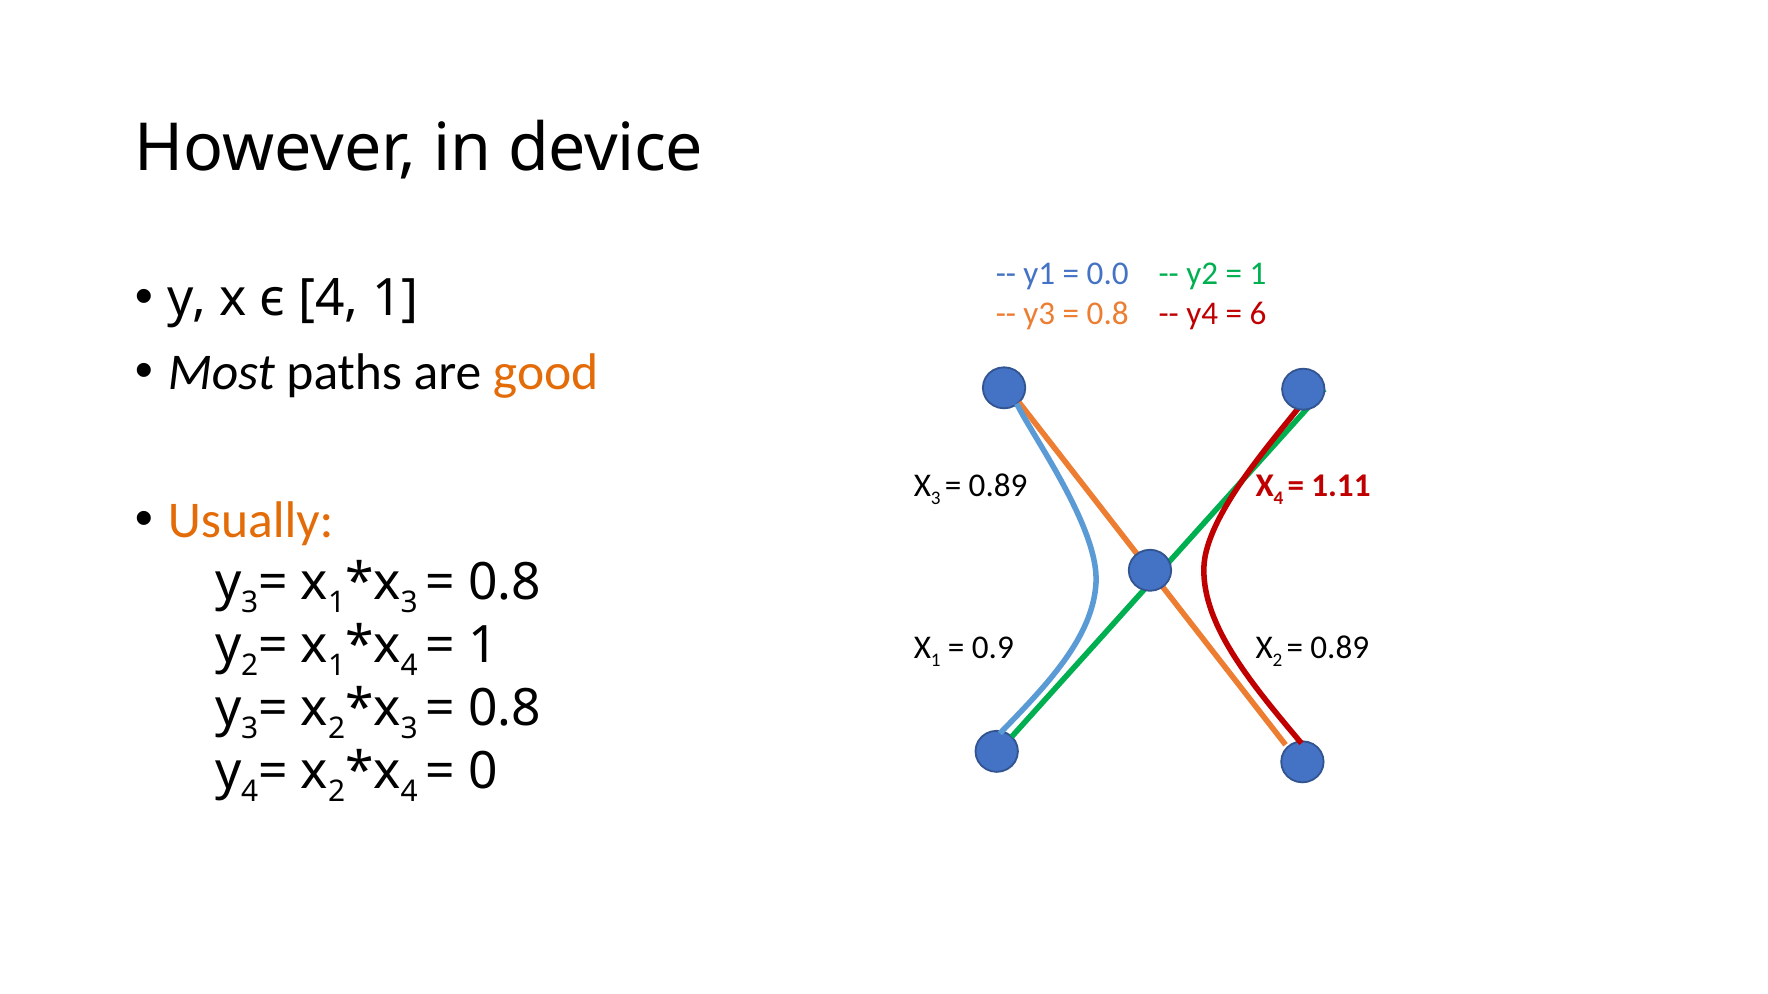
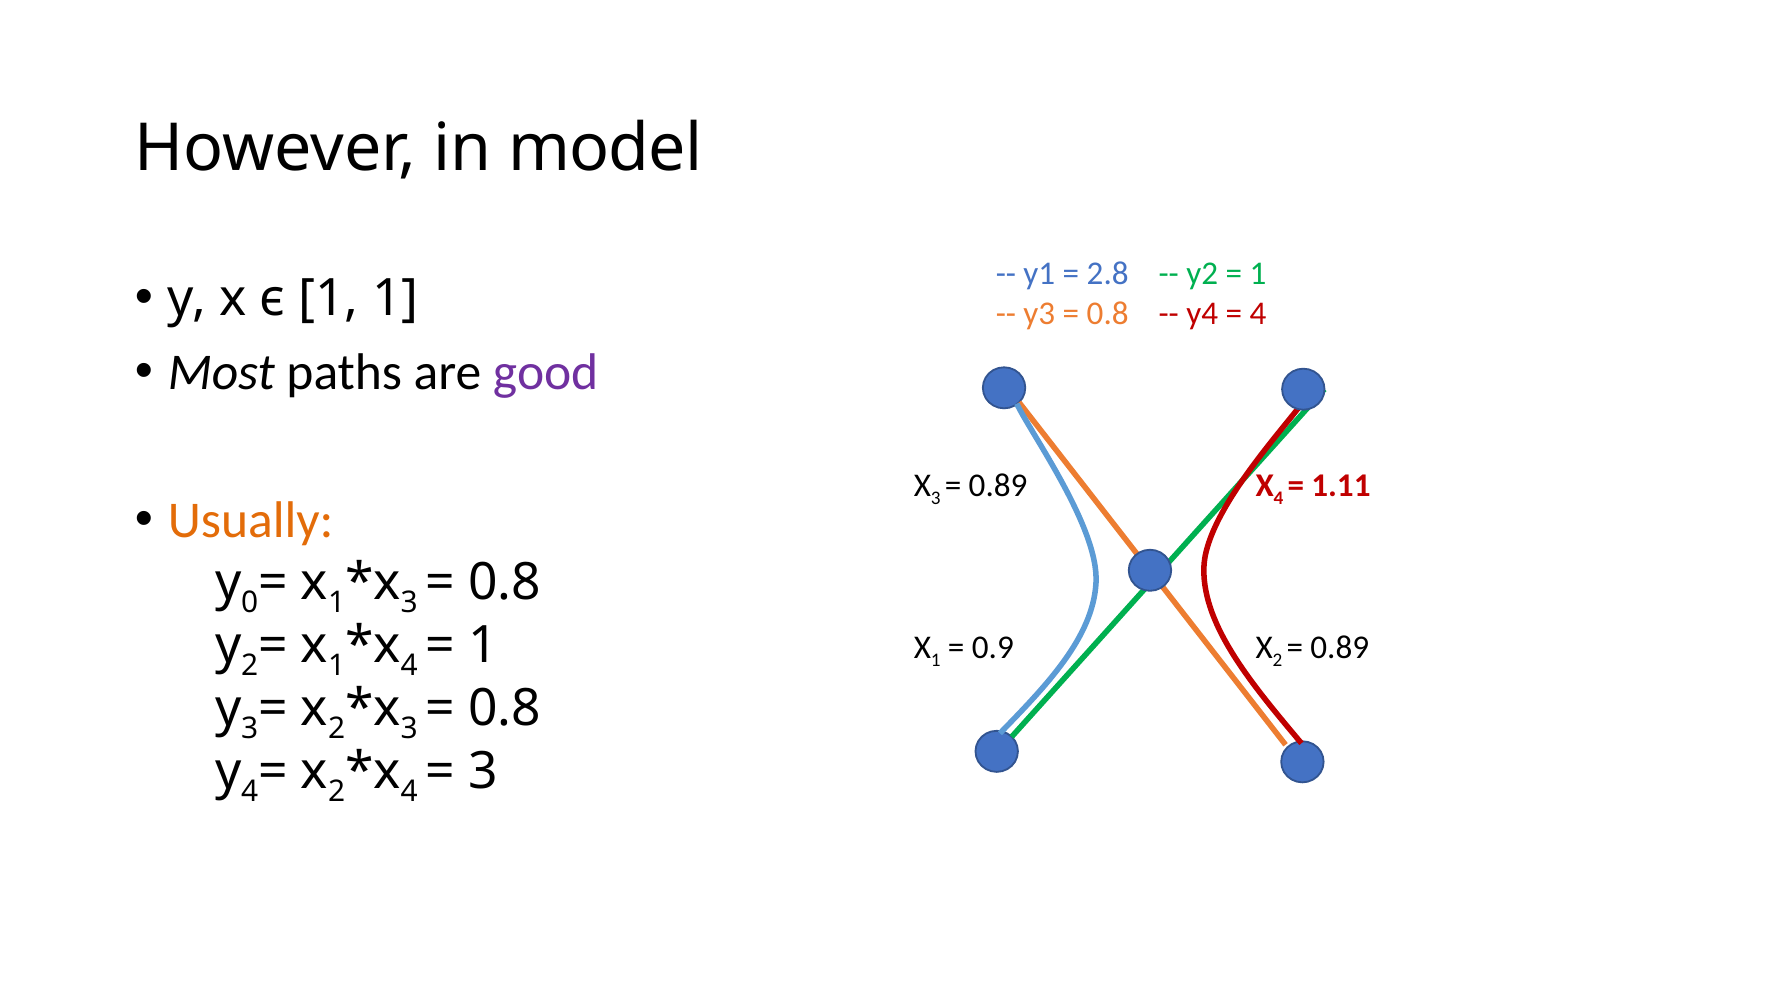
device: device -> model
0.0: 0.0 -> 2.8
ϵ 4: 4 -> 1
6 at (1258, 314): 6 -> 4
good colour: orange -> purple
3 at (250, 603): 3 -> 0
0 at (483, 772): 0 -> 3
